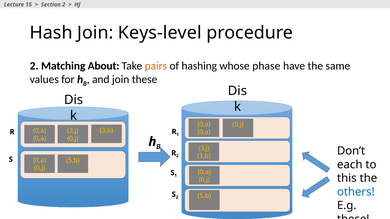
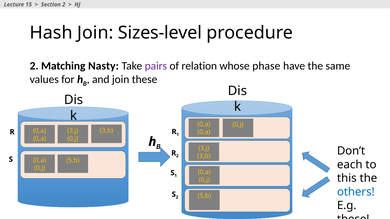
Keys-level: Keys-level -> Sizes-level
About: About -> Nasty
pairs colour: orange -> purple
hashing: hashing -> relation
